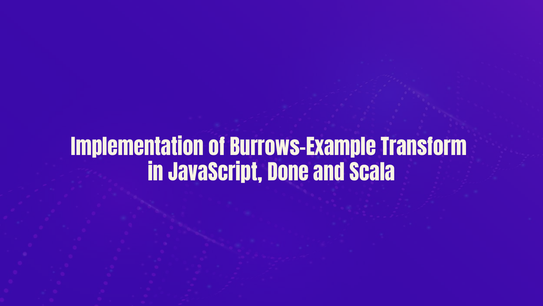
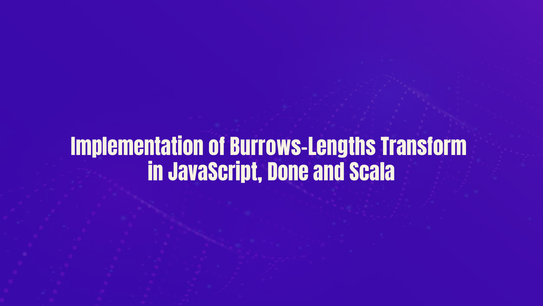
Burrows-Example: Burrows-Example -> Burrows-Lengths
